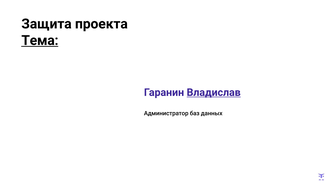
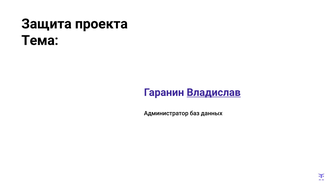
Тема underline: present -> none
